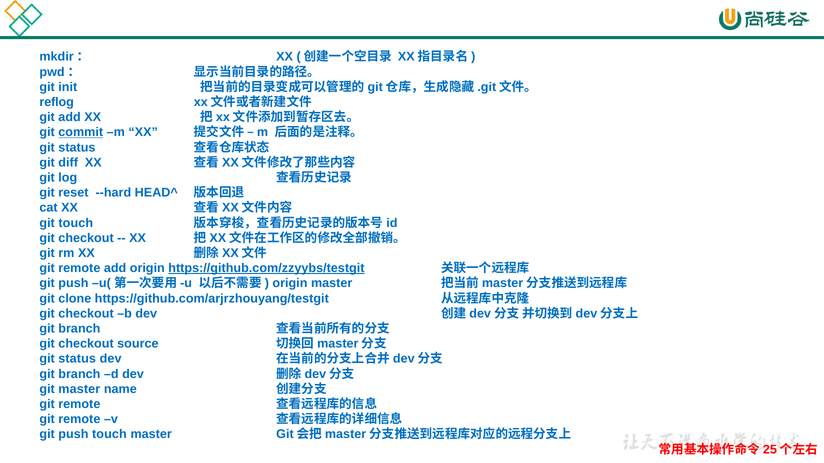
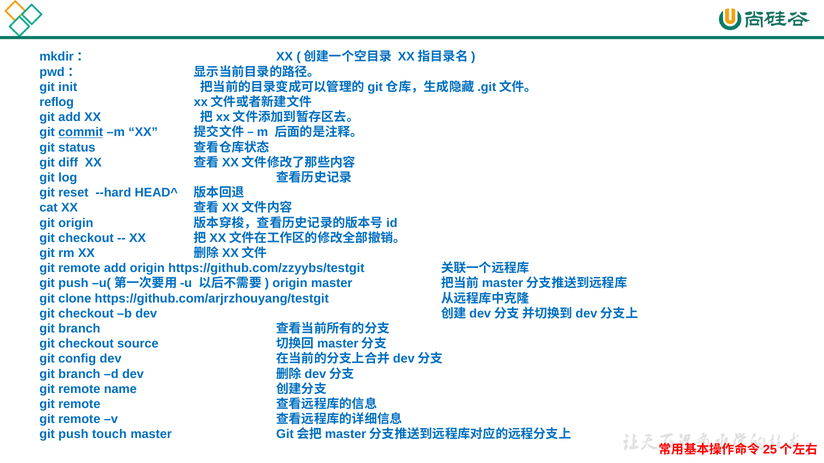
git touch: touch -> origin
https://github.com/zzyybs/testgit underline: present -> none
status at (77, 359): status -> config
master at (79, 389): master -> remote
